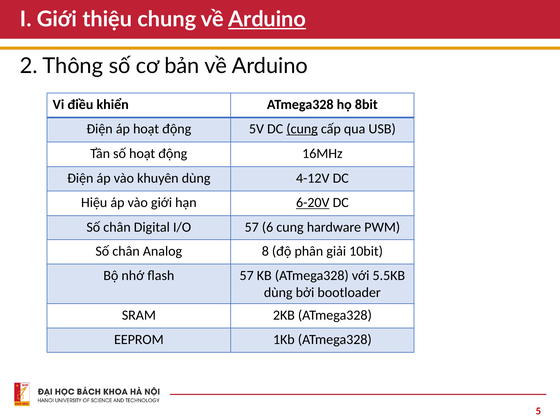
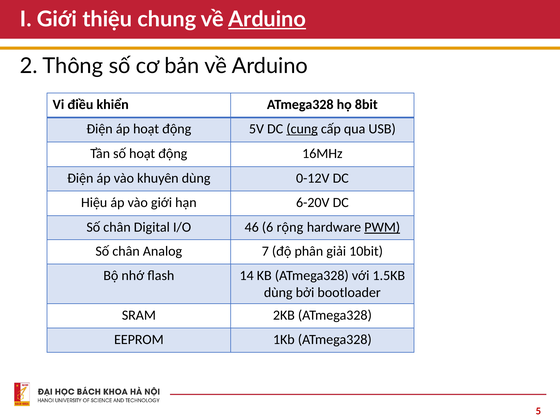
4-12V: 4-12V -> 0-12V
6-20V underline: present -> none
I/O 57: 57 -> 46
6 cung: cung -> rộng
PWM underline: none -> present
8: 8 -> 7
flash 57: 57 -> 14
5.5KB: 5.5KB -> 1.5KB
